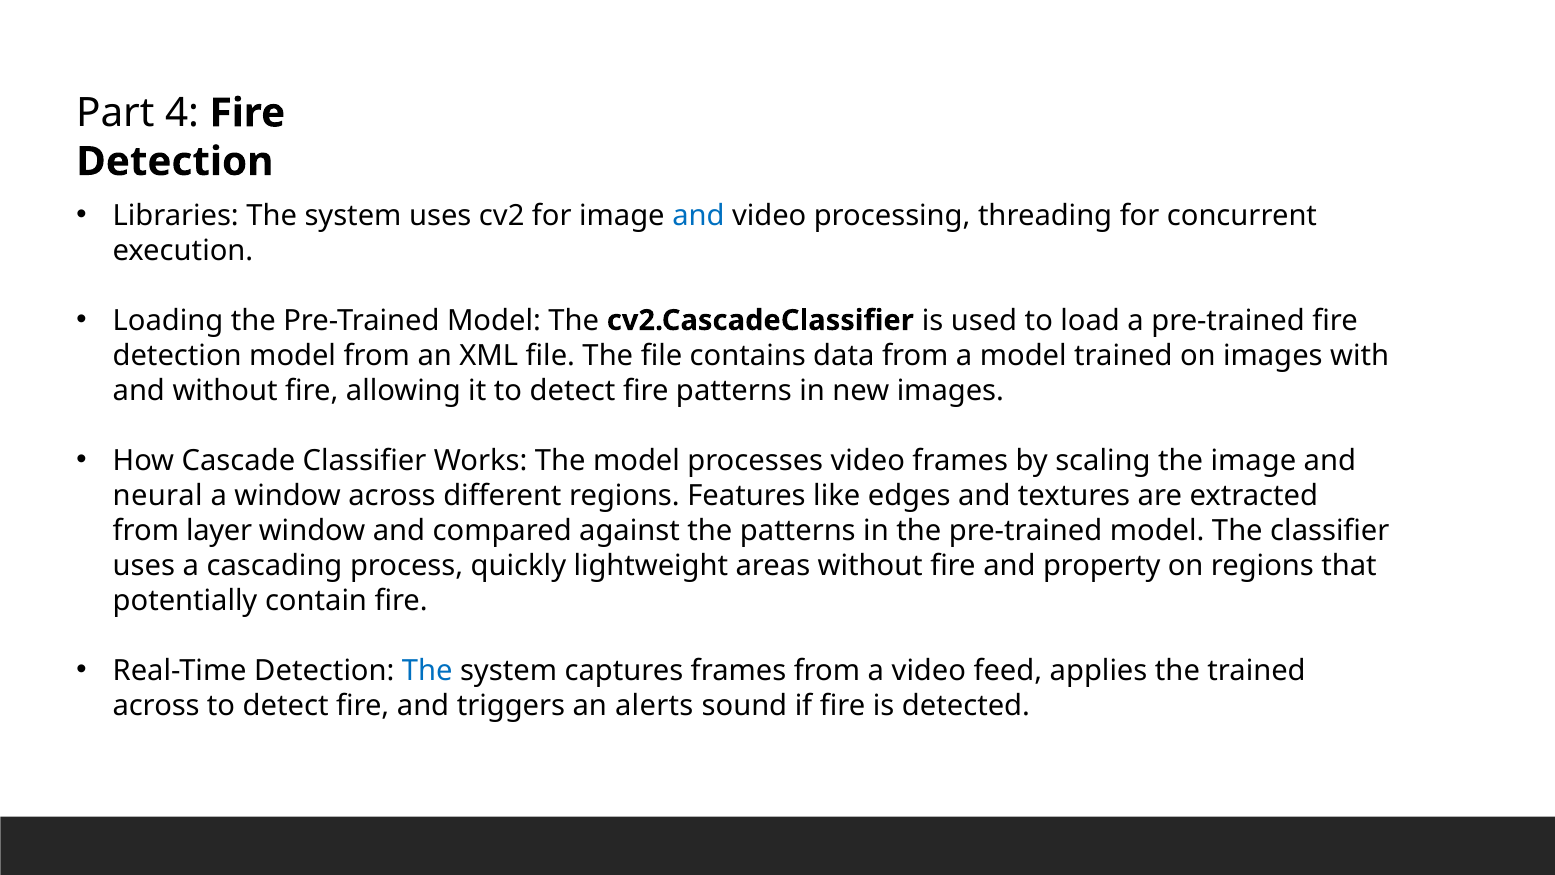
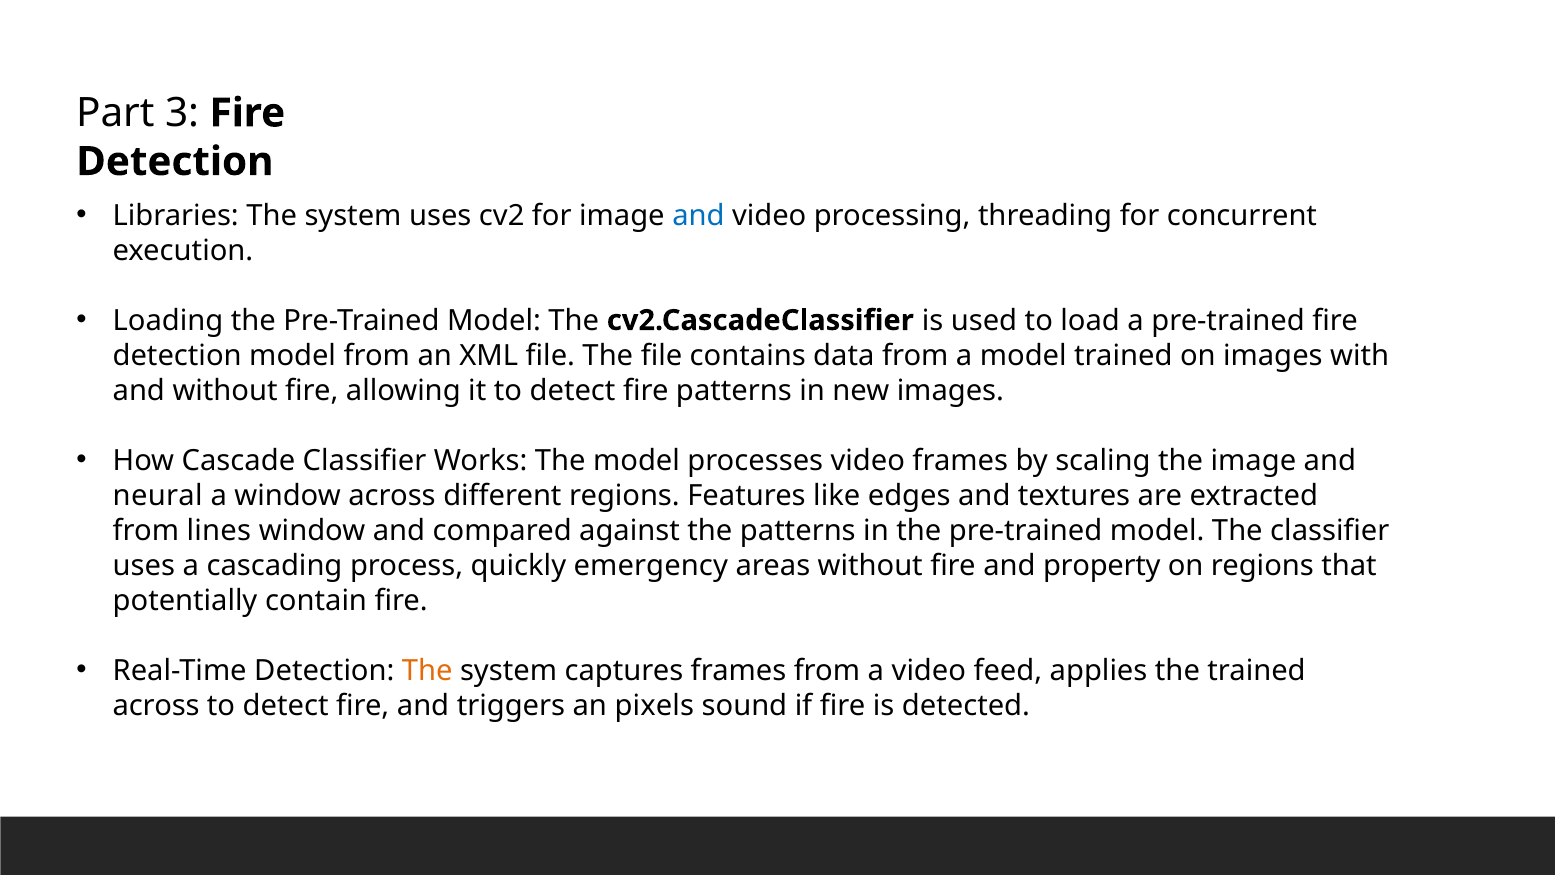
4: 4 -> 3
layer: layer -> lines
lightweight: lightweight -> emergency
The at (427, 670) colour: blue -> orange
alerts: alerts -> pixels
